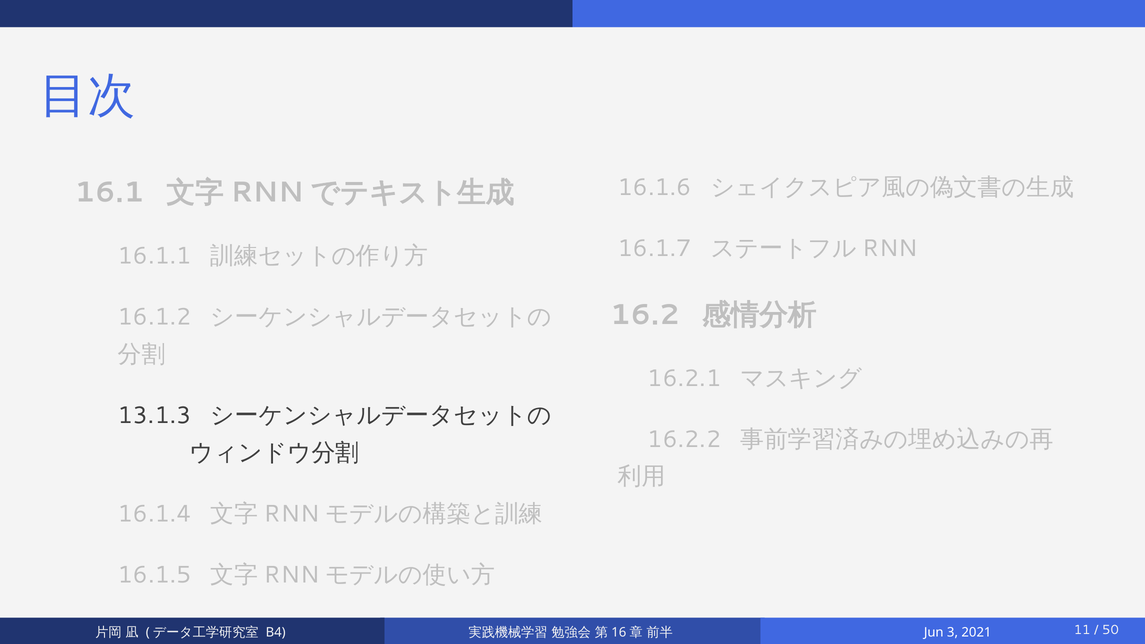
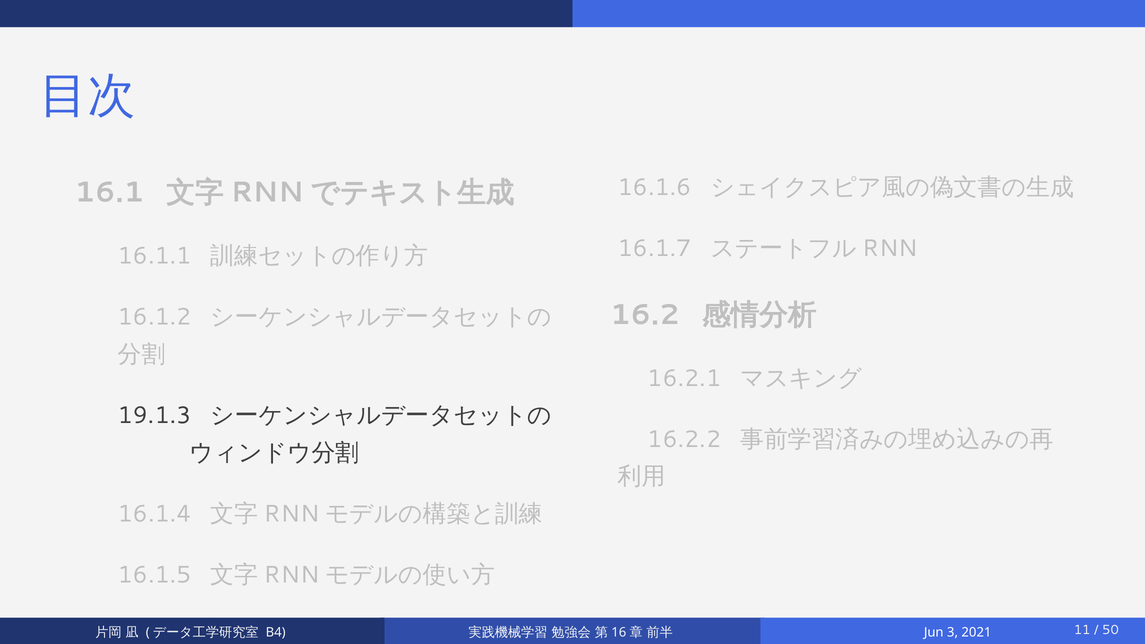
13.1.3: 13.1.3 -> 19.1.3
